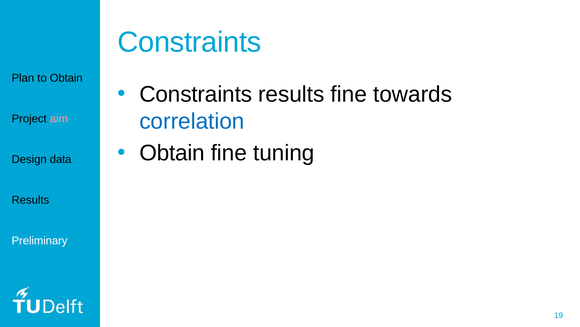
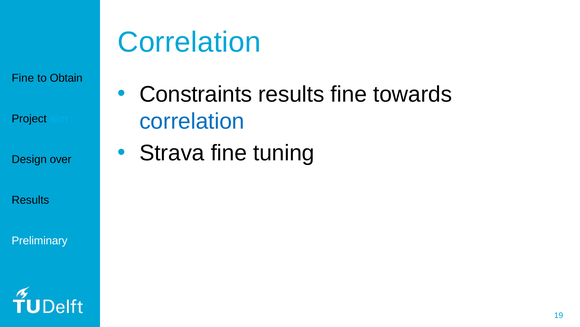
Constraints at (189, 42): Constraints -> Correlation
Plan at (23, 78): Plan -> Fine
aim colour: pink -> light blue
Obtain at (172, 153): Obtain -> Strava
data: data -> over
